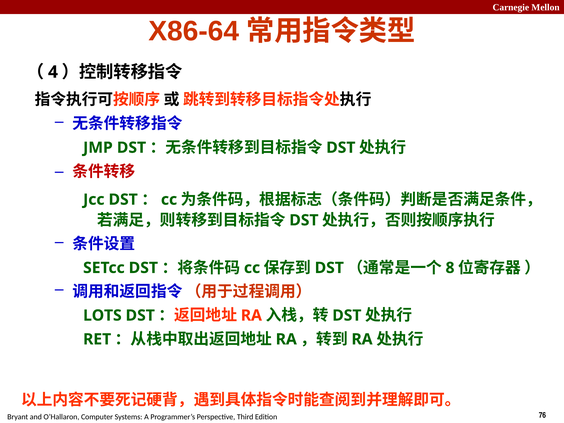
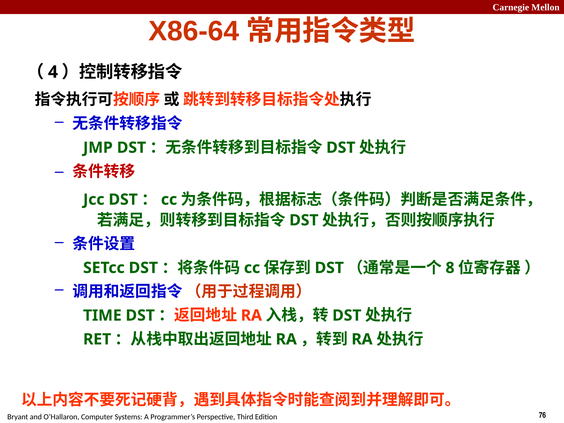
LOTS: LOTS -> TIME
